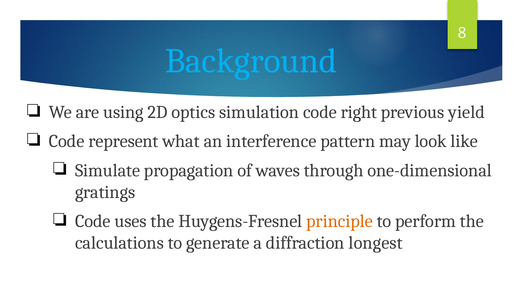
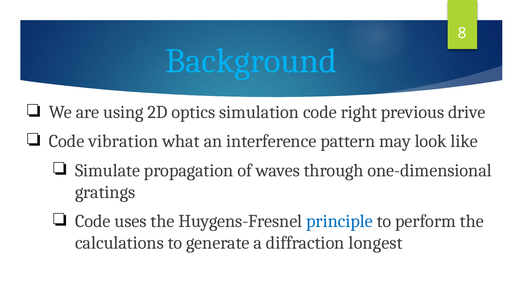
yield: yield -> drive
represent: represent -> vibration
principle colour: orange -> blue
